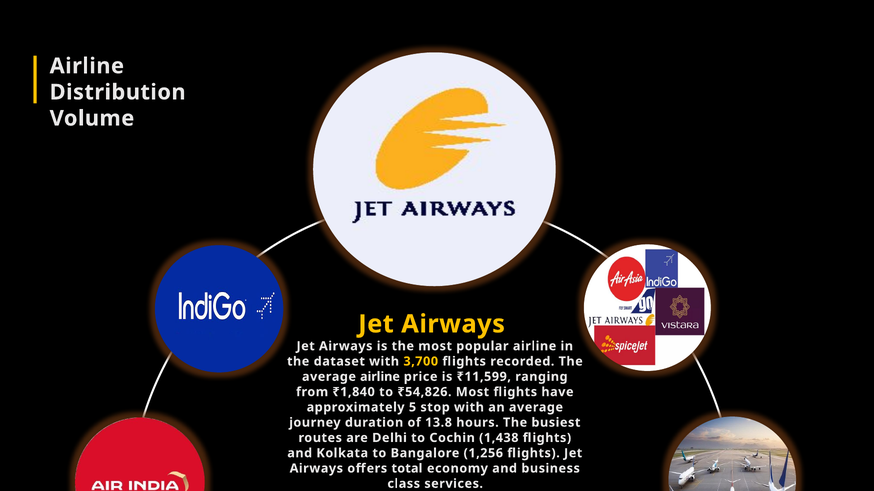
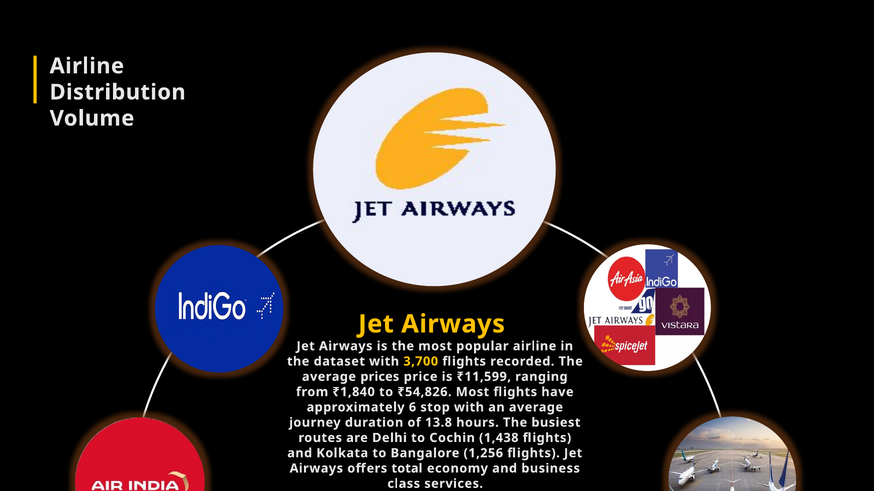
average airline: airline -> prices
5: 5 -> 6
